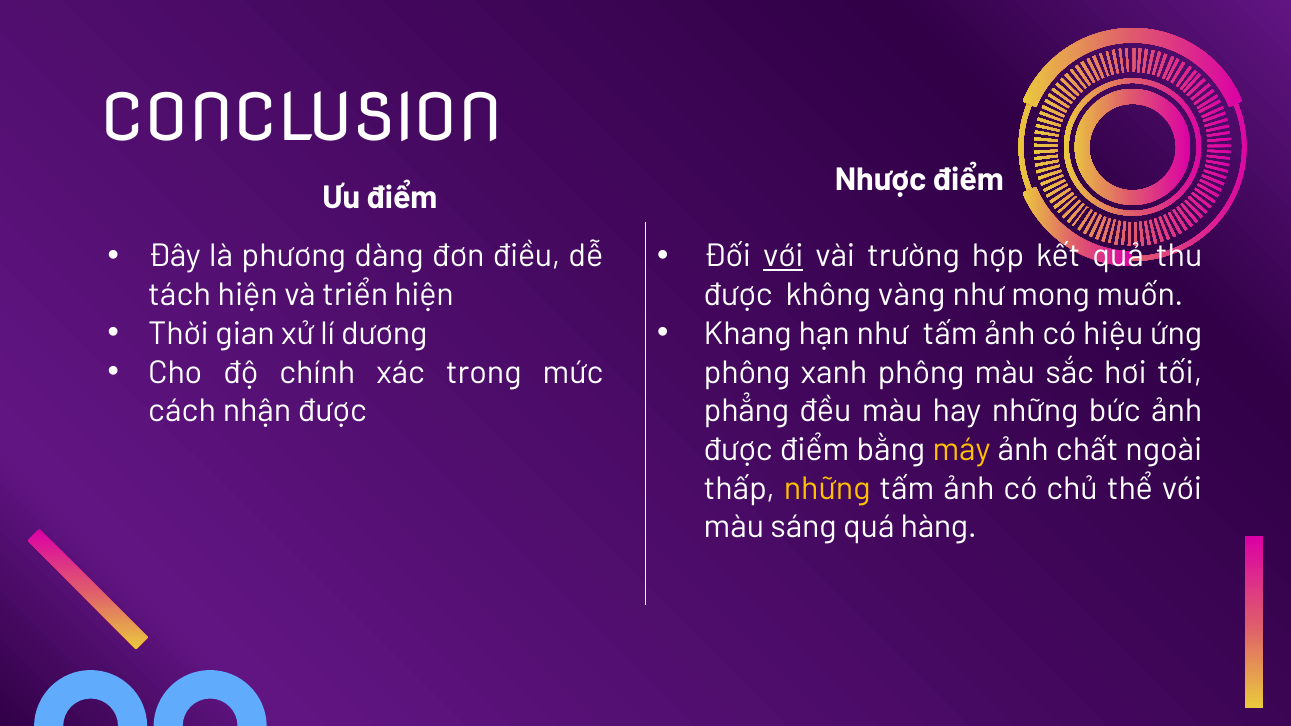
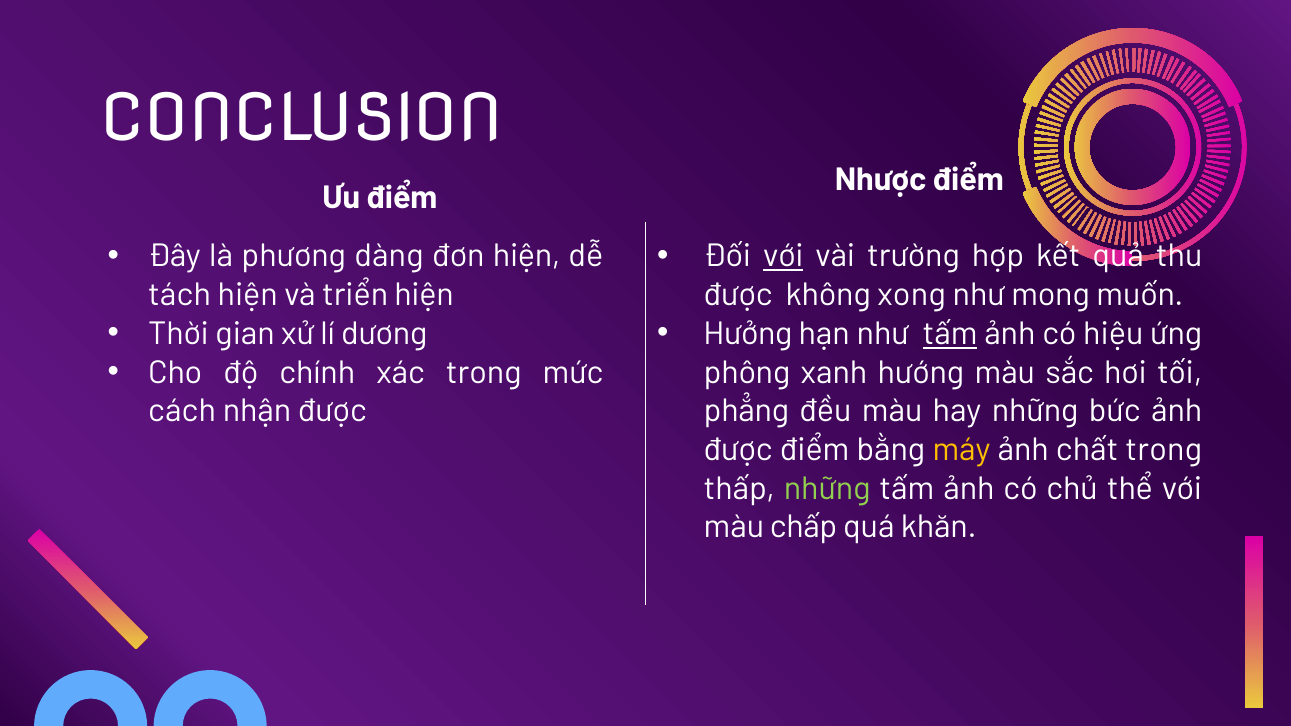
đơn điều: điều -> hiện
vàng: vàng -> xong
Khang: Khang -> Hưởng
tấm at (950, 334) underline: none -> present
xanh phông: phông -> hướng
chất ngoài: ngoài -> trong
những at (827, 489) colour: yellow -> light green
sáng: sáng -> chấp
hàng: hàng -> khăn
